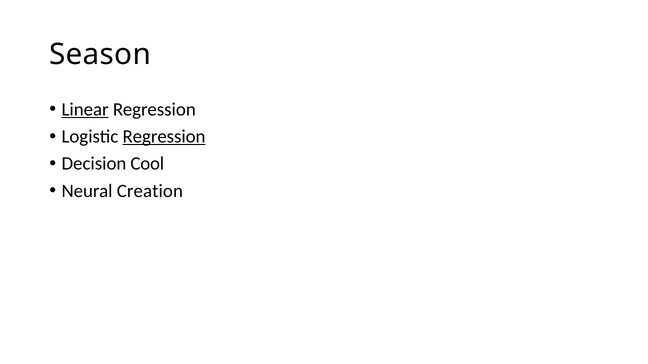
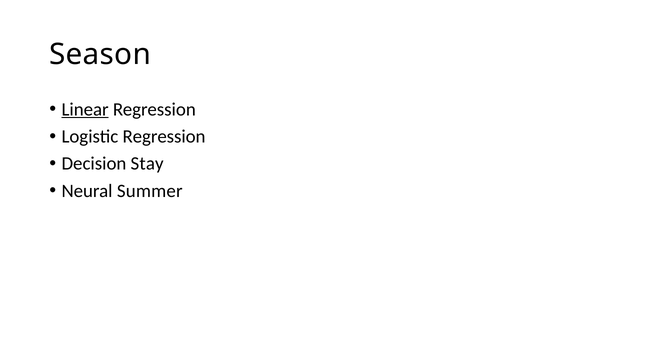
Regression at (164, 137) underline: present -> none
Cool: Cool -> Stay
Creation: Creation -> Summer
